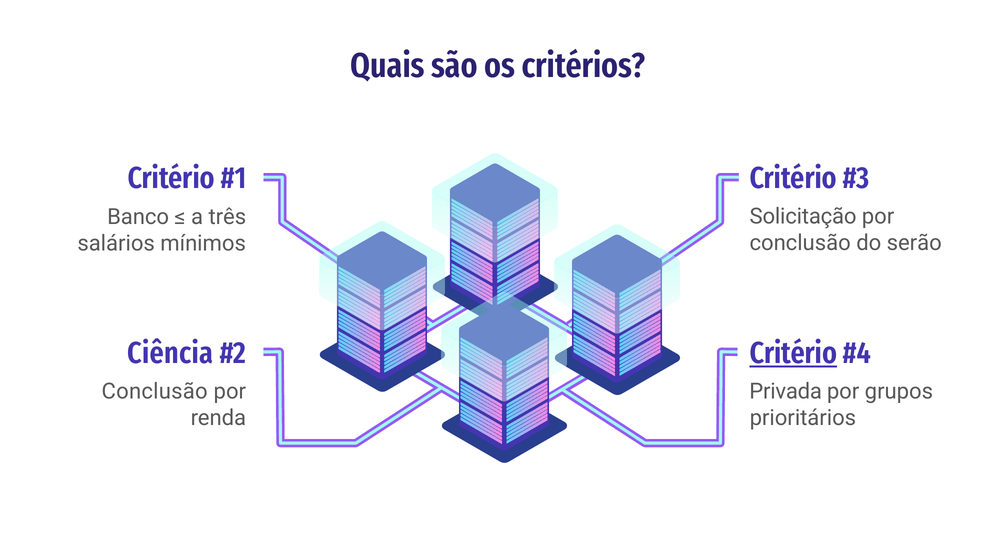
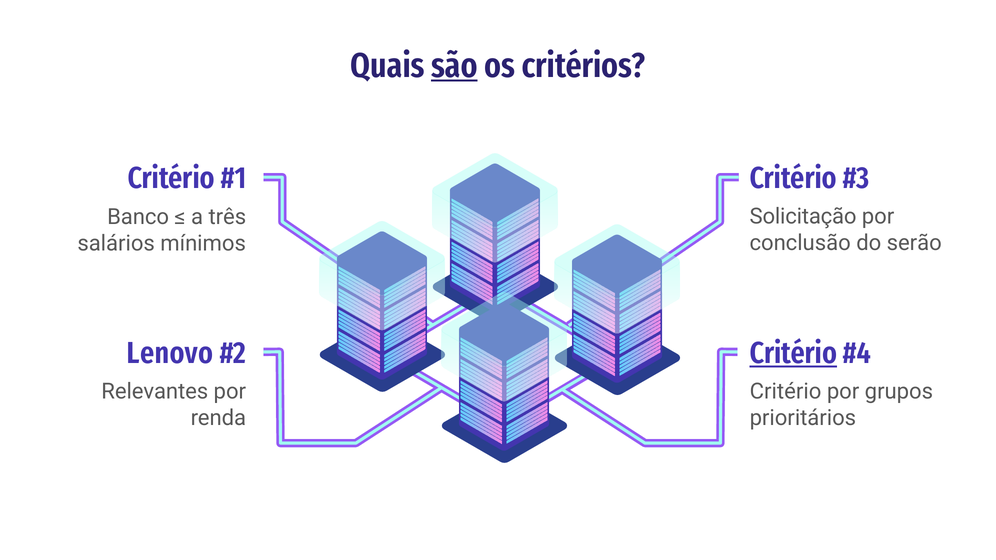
são underline: none -> present
Ciência: Ciência -> Lenovo
Conclusão at (155, 392): Conclusão -> Relevantes
Privada at (786, 392): Privada -> Critério
